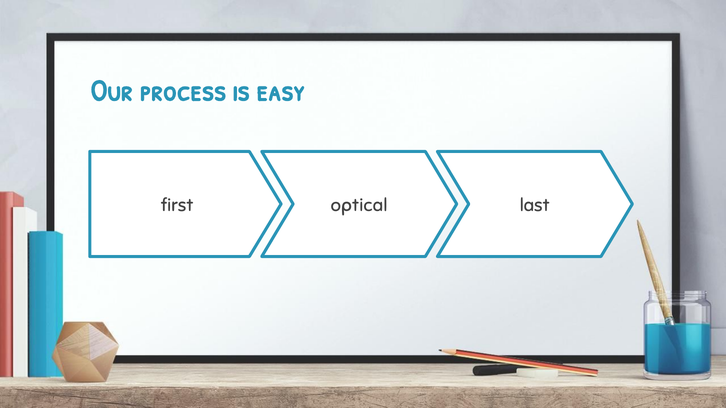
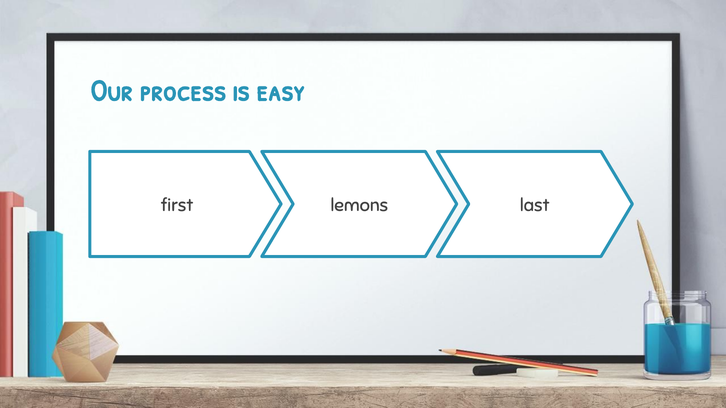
optical: optical -> lemons
